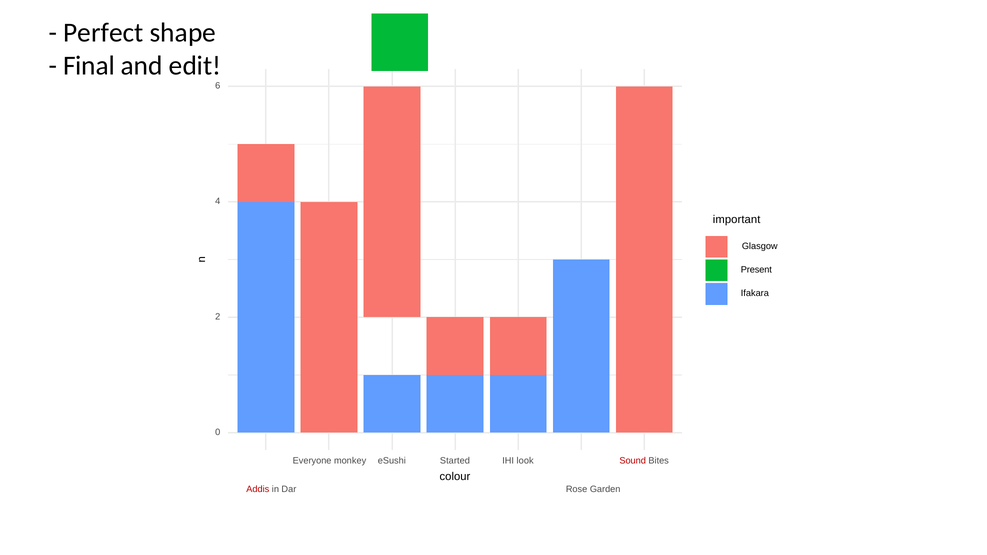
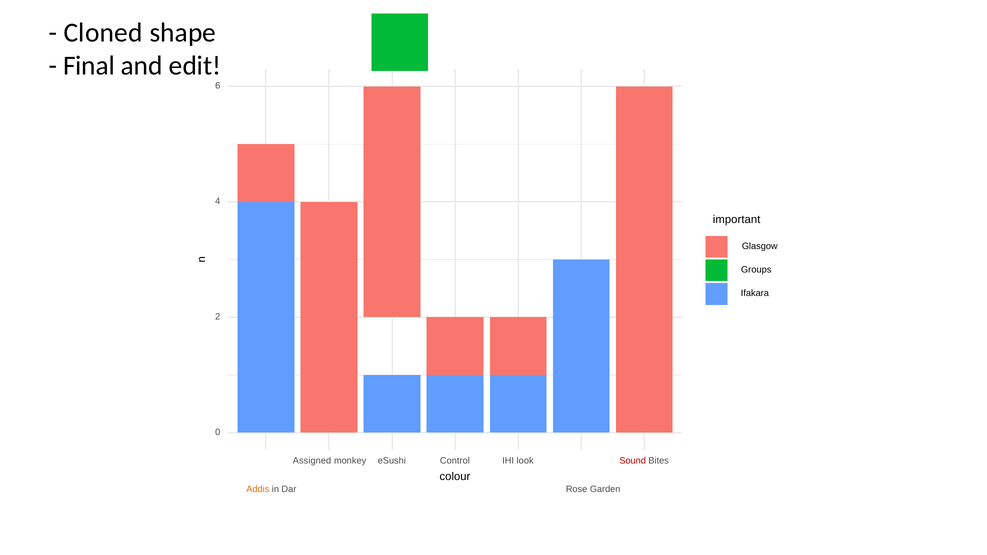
Perfect: Perfect -> Cloned
Present: Present -> Groups
Everyone: Everyone -> Assigned
Started: Started -> Control
Addis colour: red -> orange
